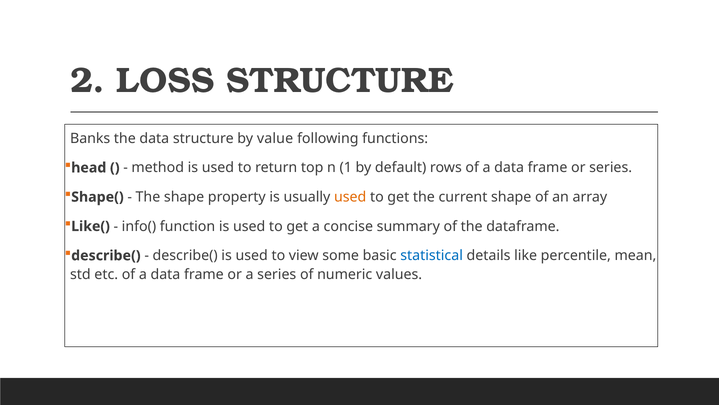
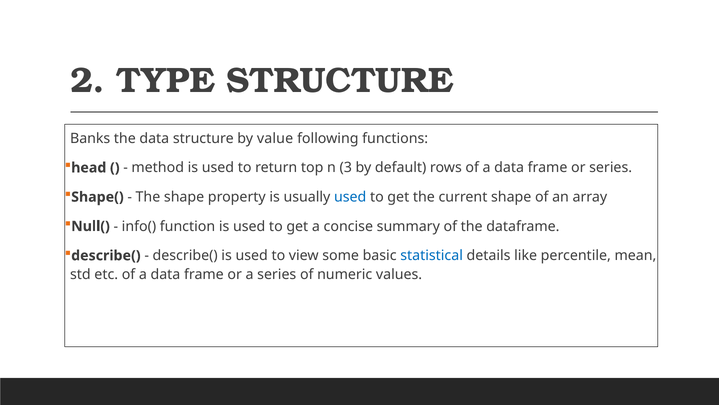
LOSS: LOSS -> TYPE
1: 1 -> 3
used at (350, 197) colour: orange -> blue
Like(: Like( -> Null(
